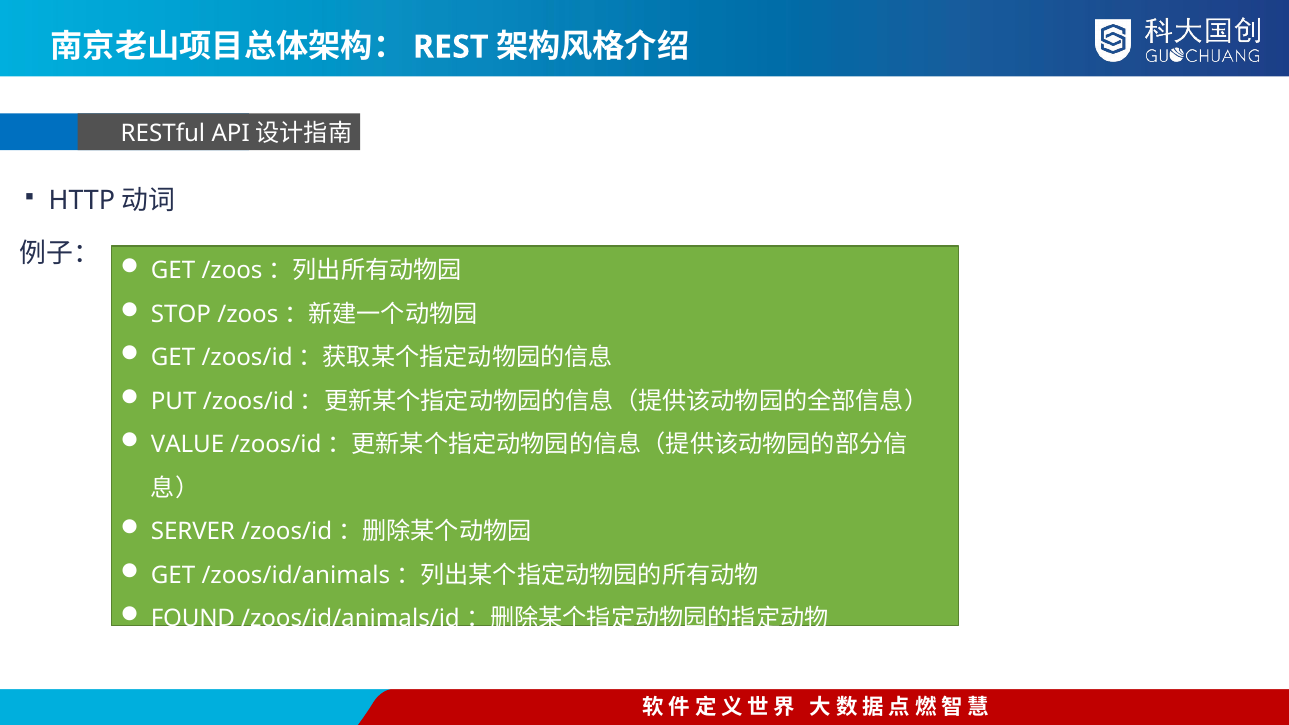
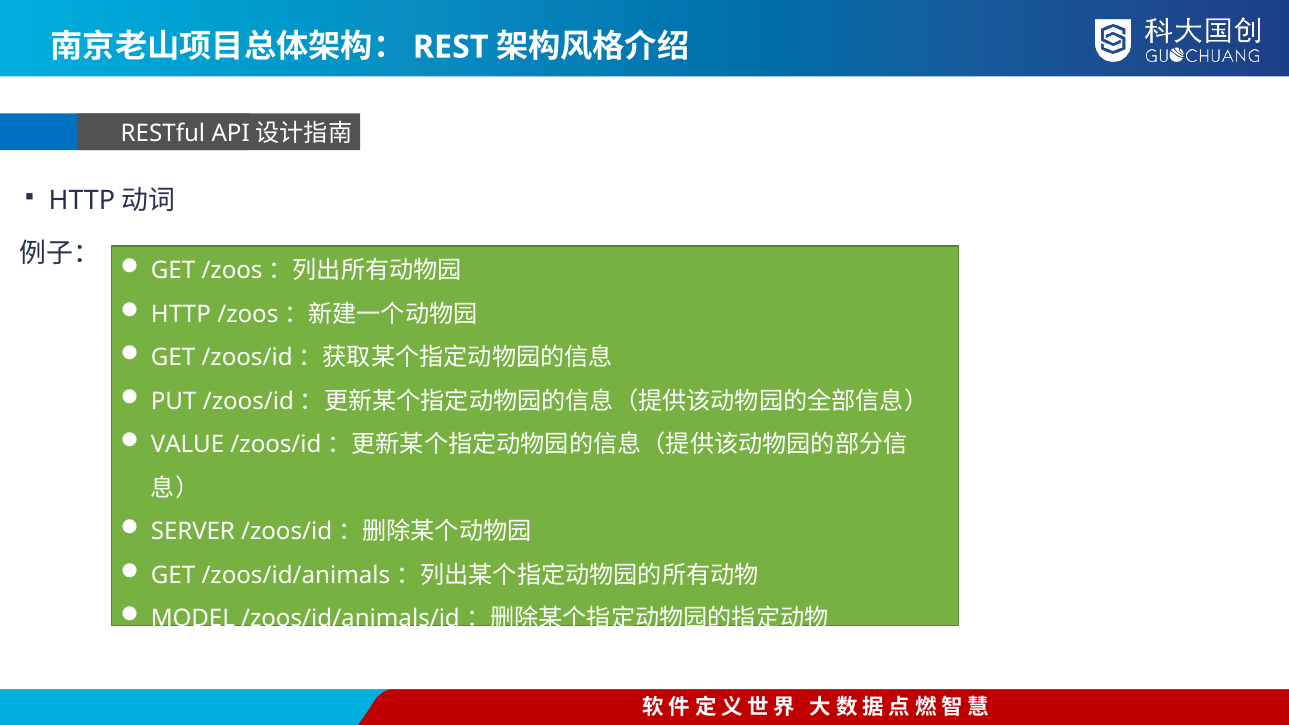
STOP at (181, 314): STOP -> HTTP
FOUND: FOUND -> MODEL
